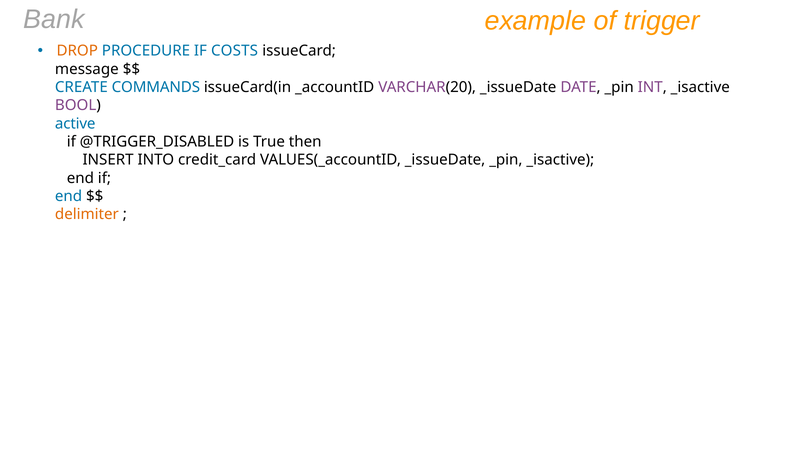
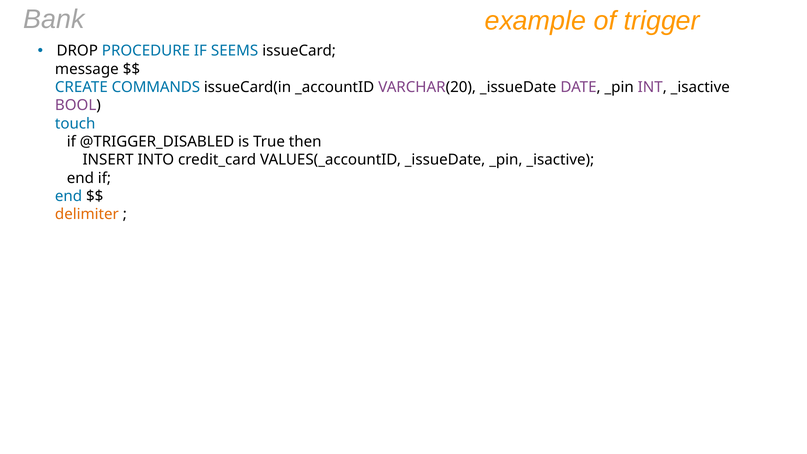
DROP colour: orange -> black
COSTS: COSTS -> SEEMS
active: active -> touch
